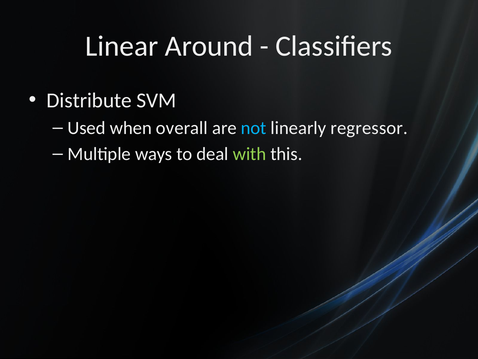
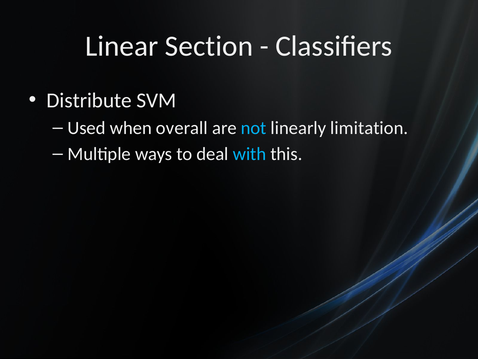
Around: Around -> Section
regressor: regressor -> limitation
with colour: light green -> light blue
